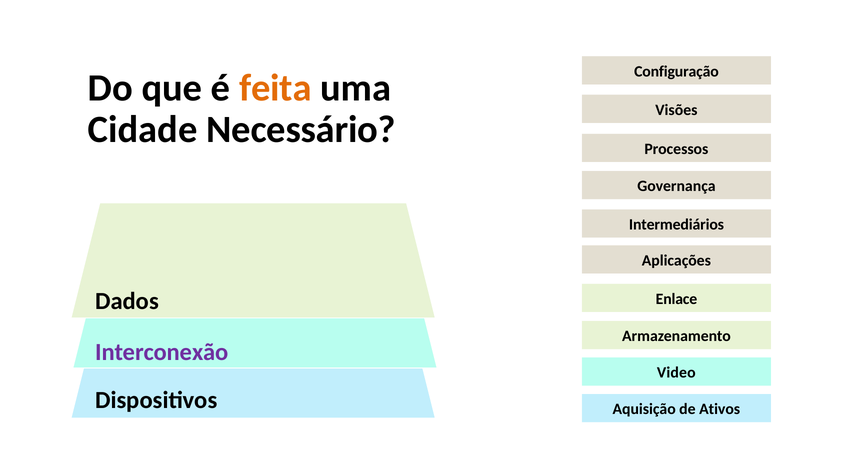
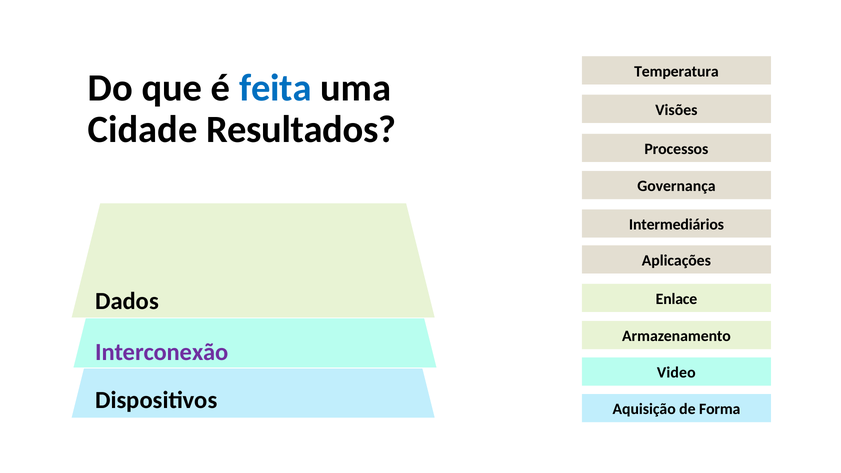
Configuração: Configuração -> Temperatura
feita colour: orange -> blue
Necessário: Necessário -> Resultados
Ativos: Ativos -> Forma
